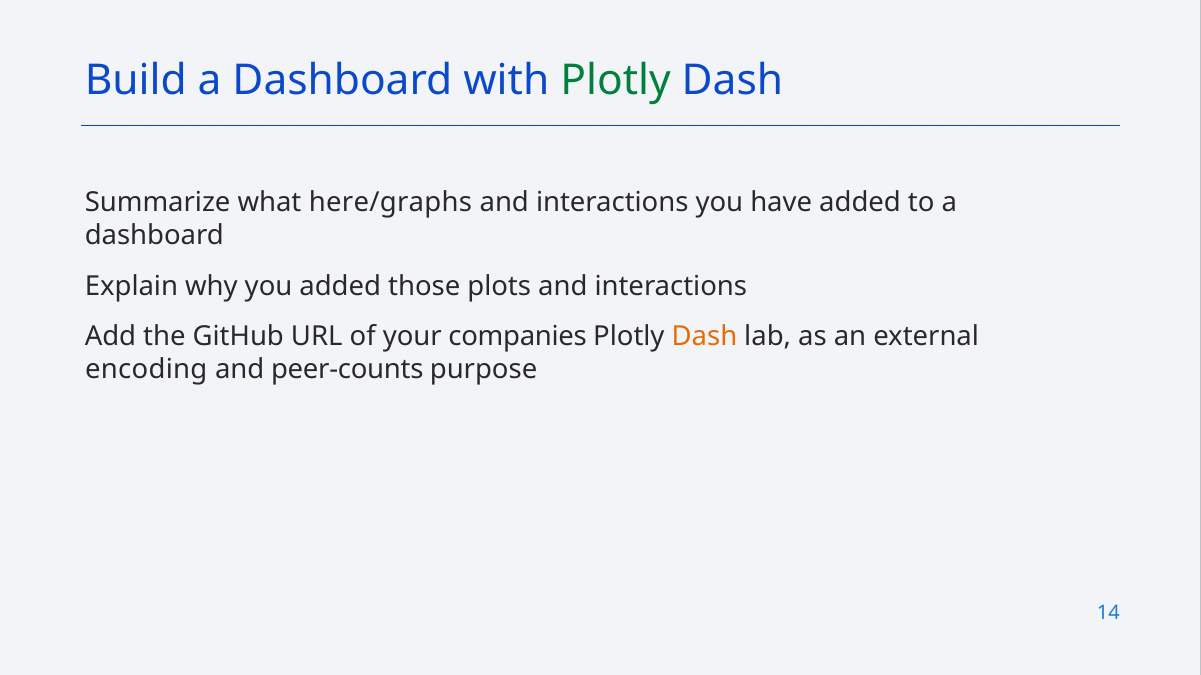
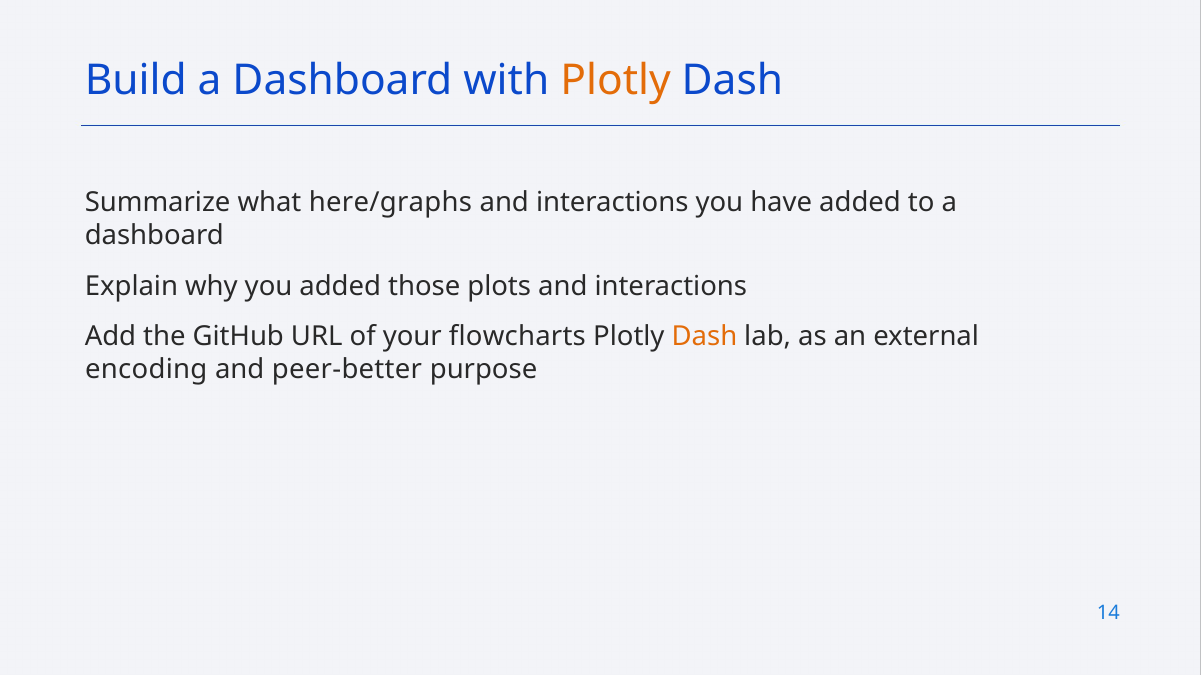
Plotly at (616, 80) colour: green -> orange
companies: companies -> flowcharts
peer-counts: peer-counts -> peer-better
